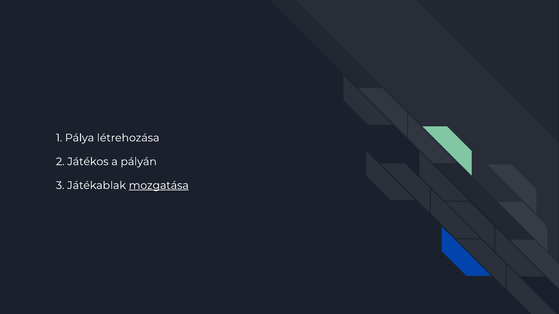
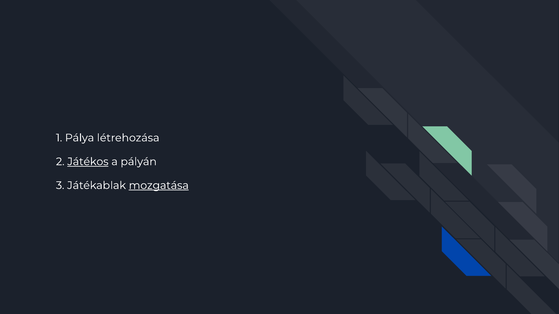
Játékos underline: none -> present
